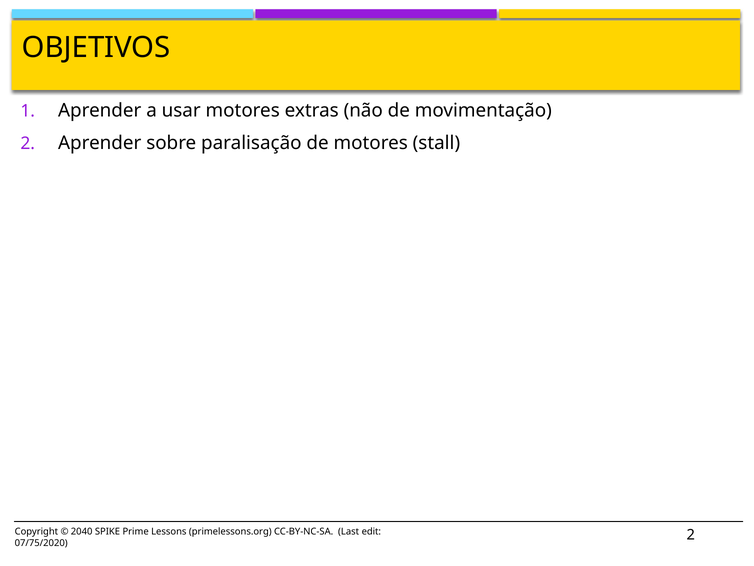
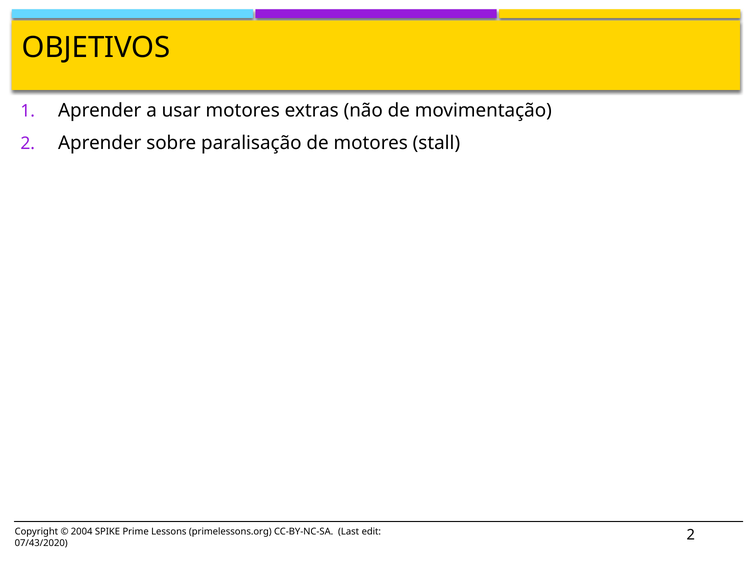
2040: 2040 -> 2004
07/75/2020: 07/75/2020 -> 07/43/2020
